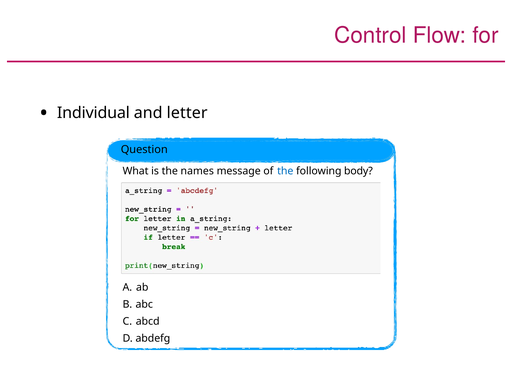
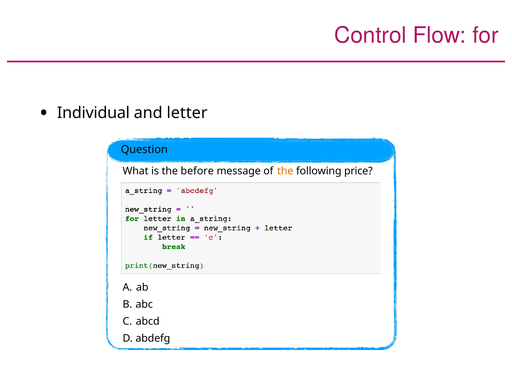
names: names -> before
the at (285, 171) colour: blue -> orange
body: body -> price
